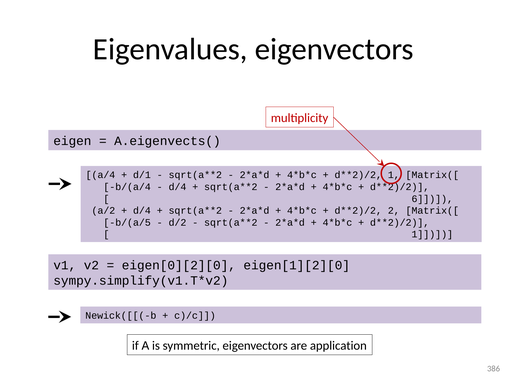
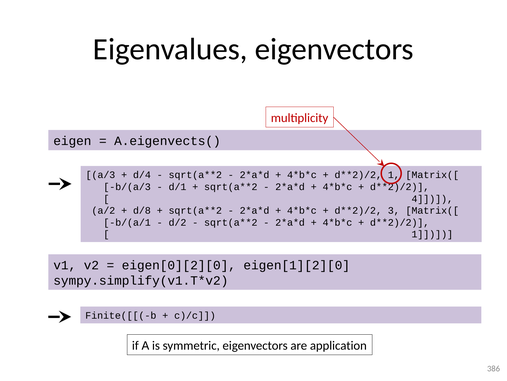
a/4: a/4 -> a/3
d/1: d/1 -> d/4
b/(a/4: b/(a/4 -> b/(a/3
d/4 at (177, 187): d/4 -> d/1
6: 6 -> 4
d/4 at (142, 210): d/4 -> d/8
2: 2 -> 3
b/(a/5: b/(a/5 -> b/(a/1
Newick([[(-b: Newick([[(-b -> Finite([[(-b
